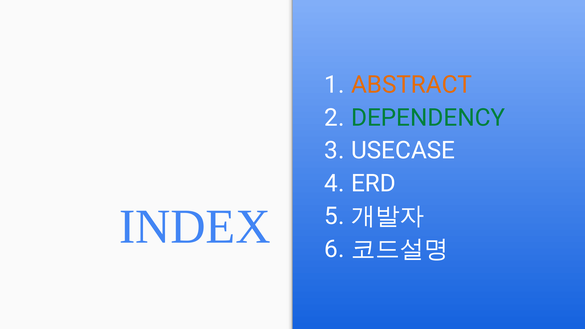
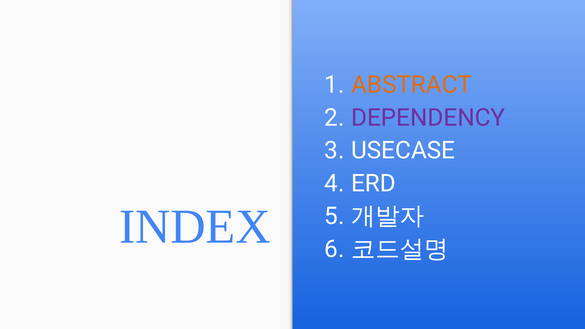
DEPENDENCY colour: green -> purple
